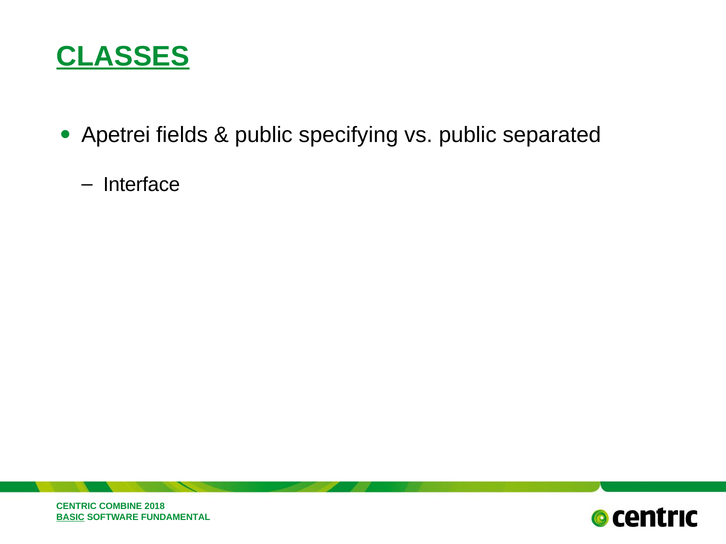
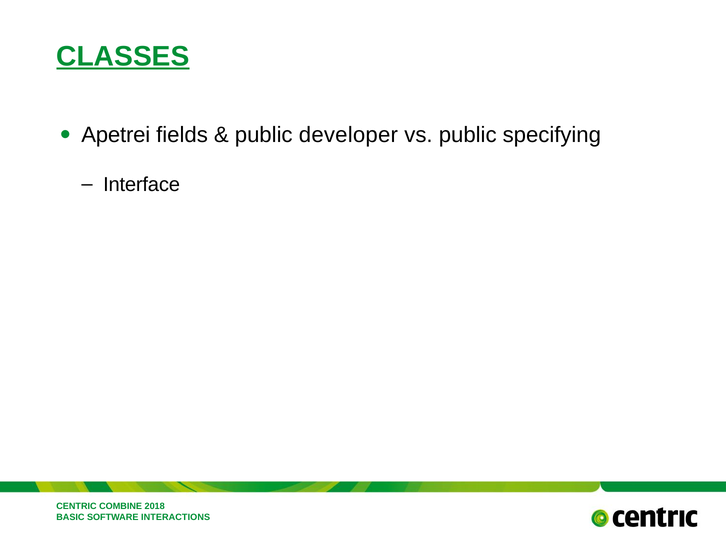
specifying: specifying -> developer
separated: separated -> specifying
BASIC underline: present -> none
FUNDAMENTAL: FUNDAMENTAL -> INTERACTIONS
